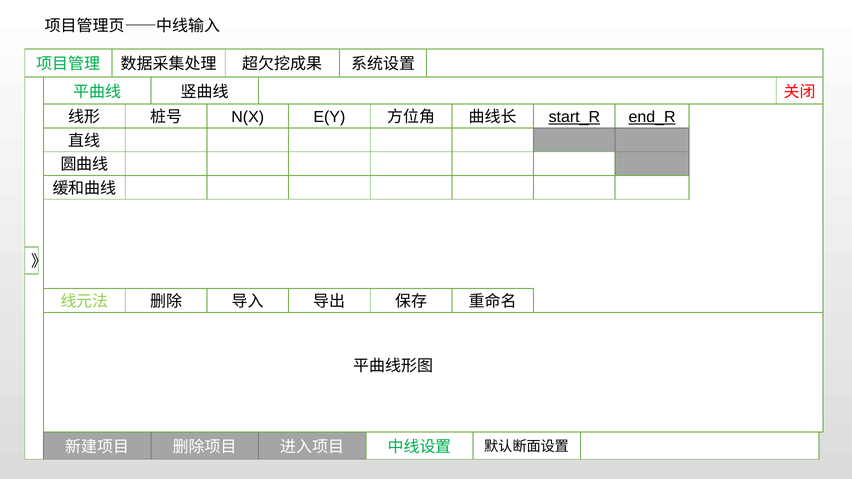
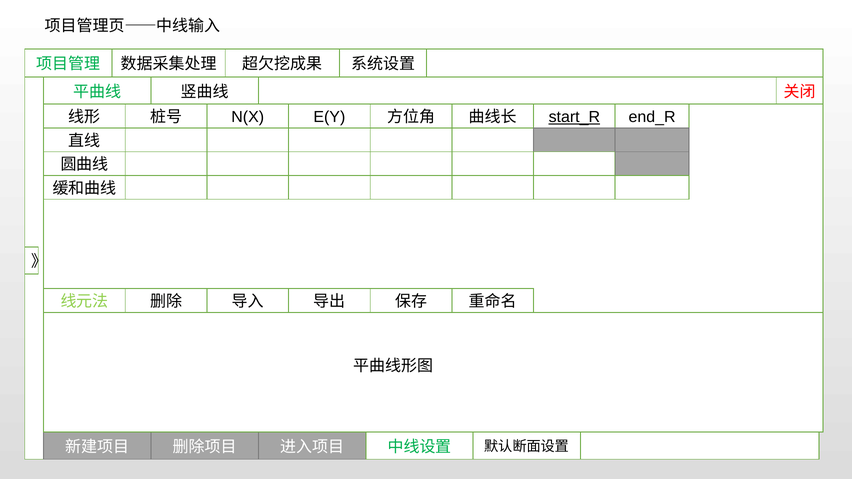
end_R underline: present -> none
